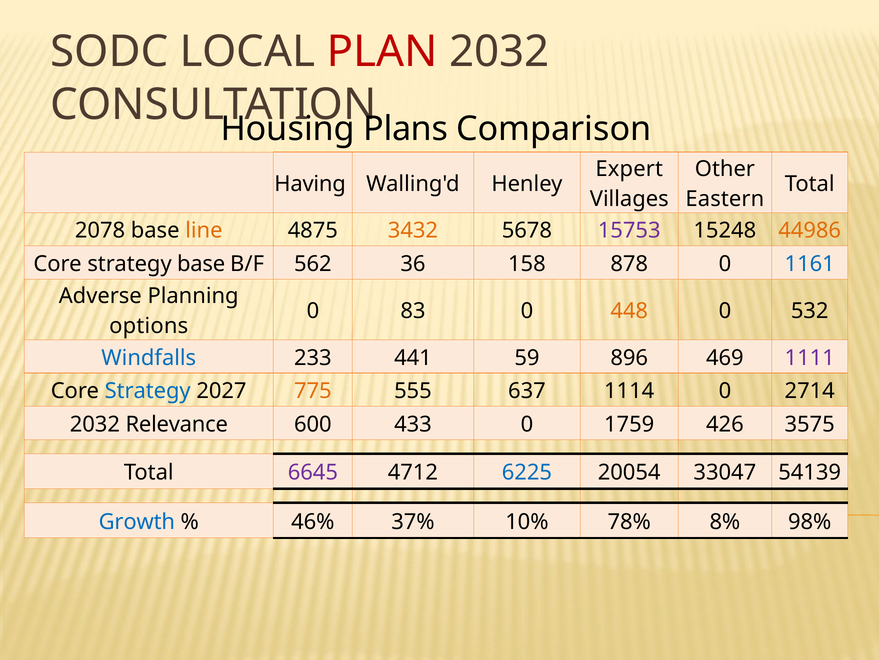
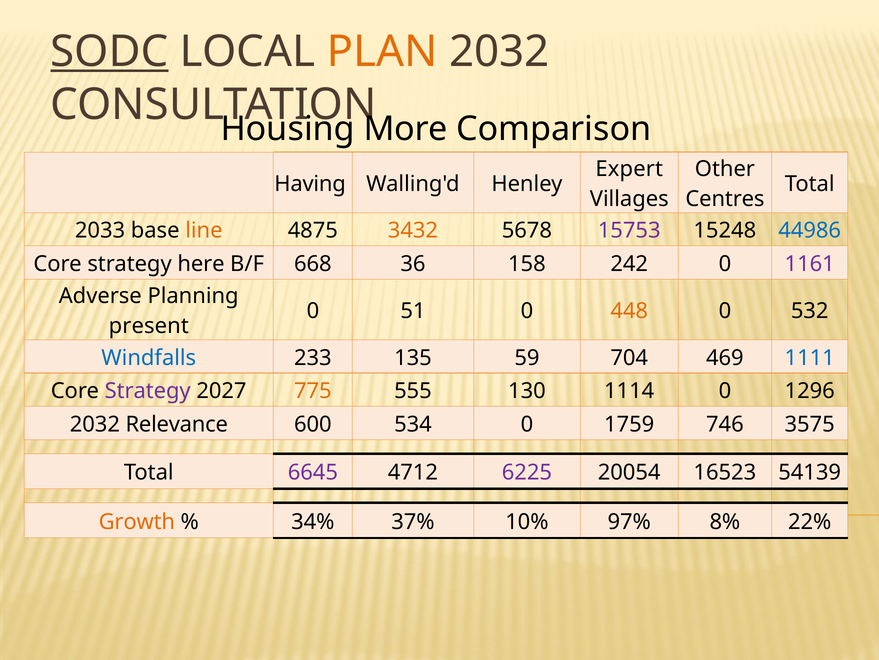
SODC underline: none -> present
PLAN colour: red -> orange
Plans: Plans -> More
Eastern: Eastern -> Centres
2078: 2078 -> 2033
44986 colour: orange -> blue
strategy base: base -> here
562: 562 -> 668
878: 878 -> 242
1161 colour: blue -> purple
83: 83 -> 51
options: options -> present
441: 441 -> 135
896: 896 -> 704
1111 colour: purple -> blue
Strategy at (148, 391) colour: blue -> purple
637: 637 -> 130
2714: 2714 -> 1296
433: 433 -> 534
426: 426 -> 746
6225 colour: blue -> purple
33047: 33047 -> 16523
Growth colour: blue -> orange
46%: 46% -> 34%
78%: 78% -> 97%
98%: 98% -> 22%
